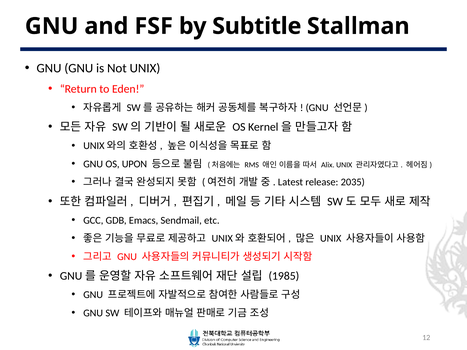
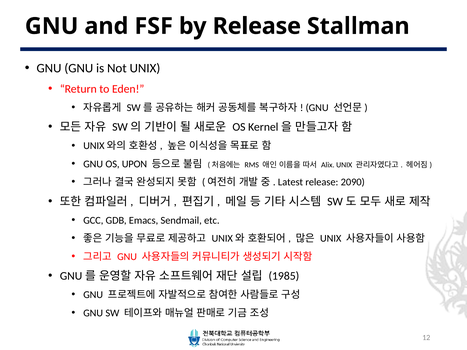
by Subtitle: Subtitle -> Release
2035: 2035 -> 2090
